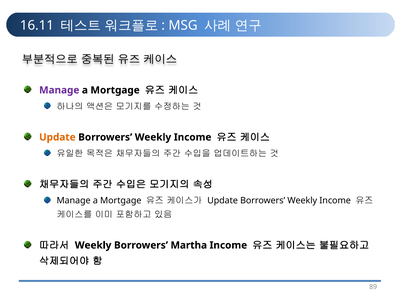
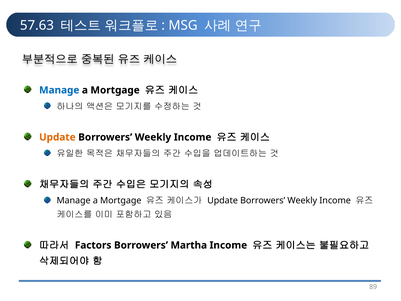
16.11: 16.11 -> 57.63
Manage at (59, 90) colour: purple -> blue
Weekly at (93, 245): Weekly -> Factors
